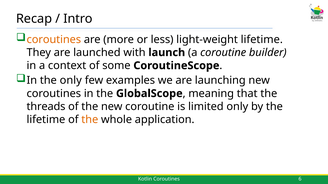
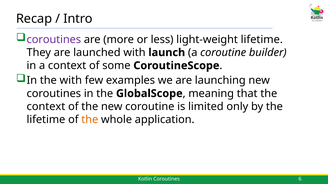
coroutines at (54, 40) colour: orange -> purple
the only: only -> with
threads at (46, 107): threads -> context
